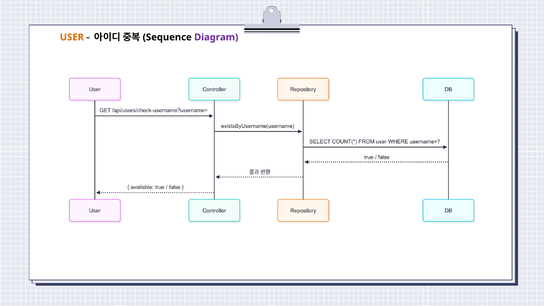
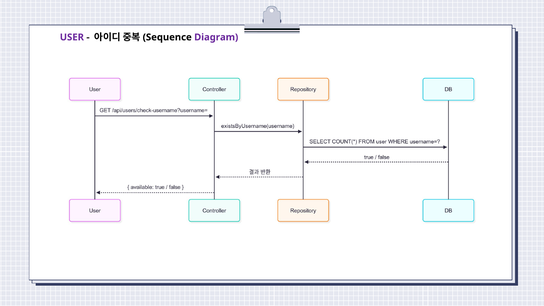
USER colour: orange -> purple
